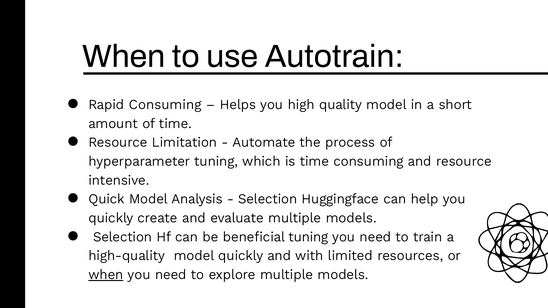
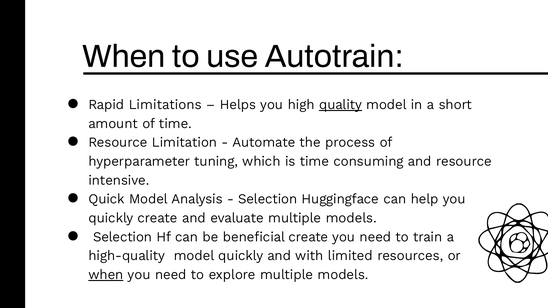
Rapid Consuming: Consuming -> Limitations
quality underline: none -> present
beneficial tuning: tuning -> create
